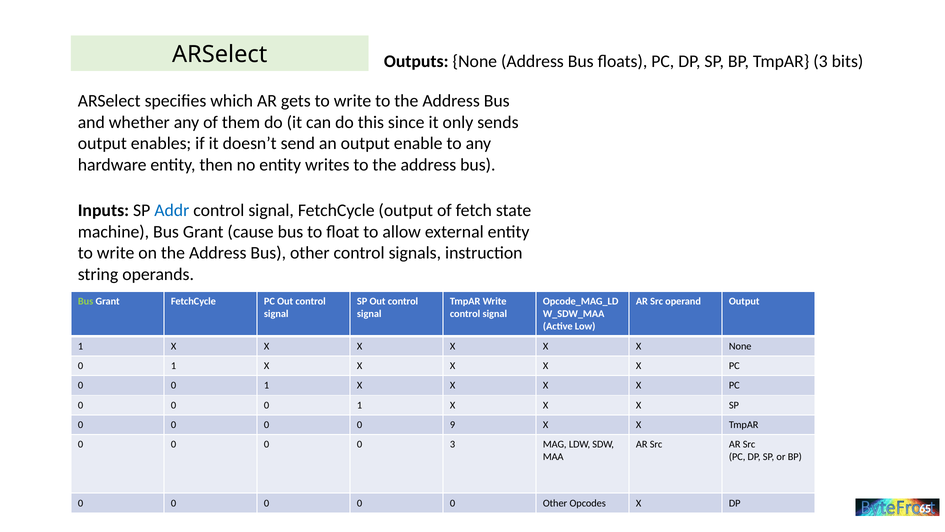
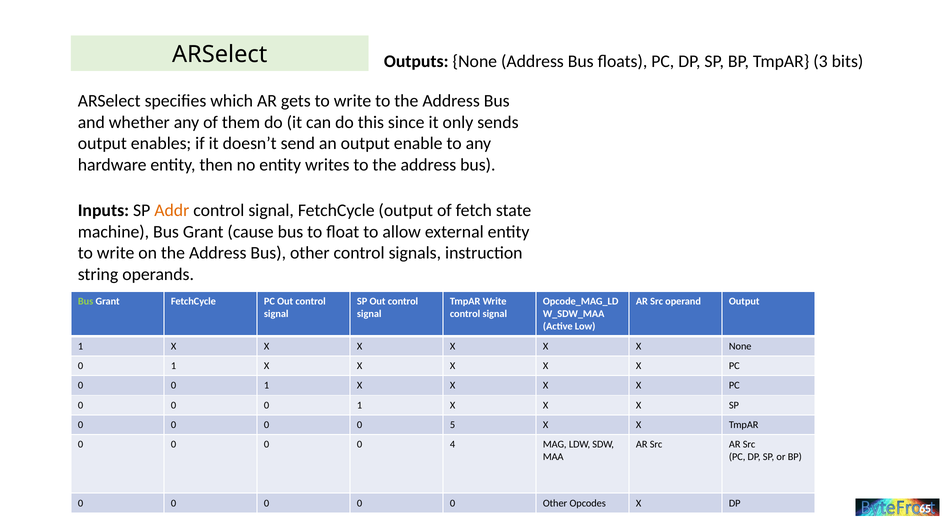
Addr colour: blue -> orange
9: 9 -> 5
0 3: 3 -> 4
